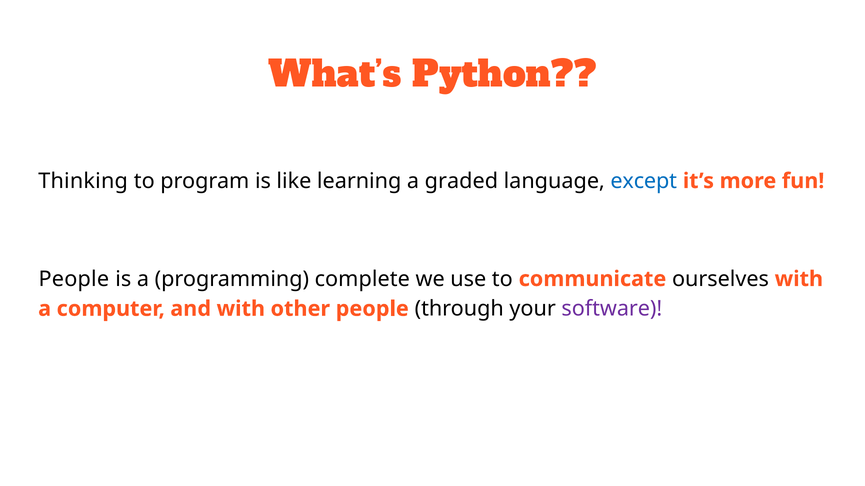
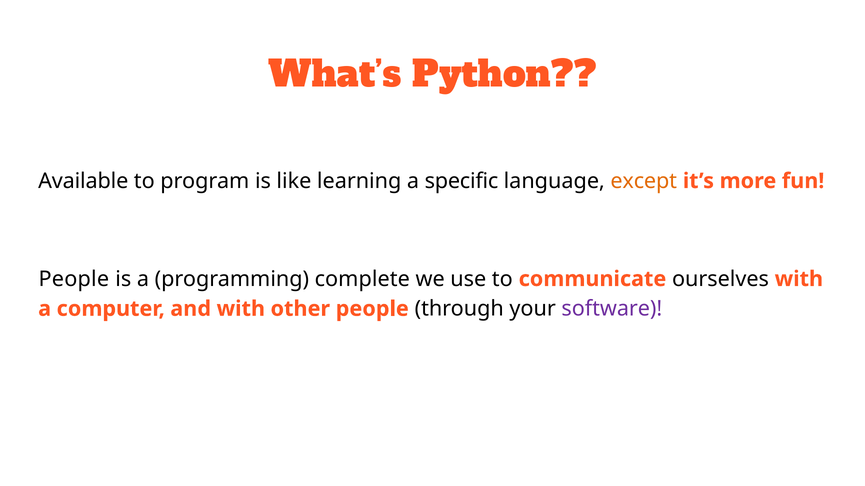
Thinking: Thinking -> Available
graded: graded -> specific
except colour: blue -> orange
